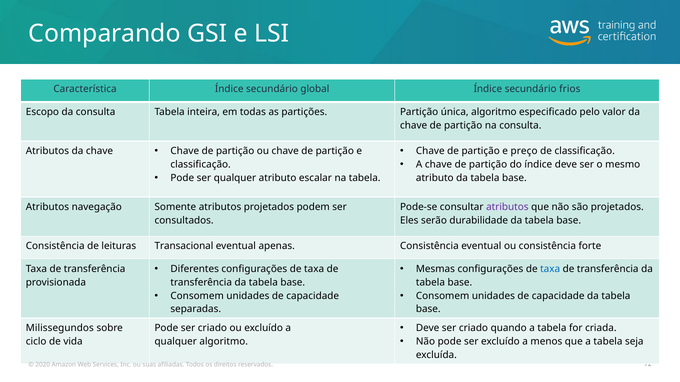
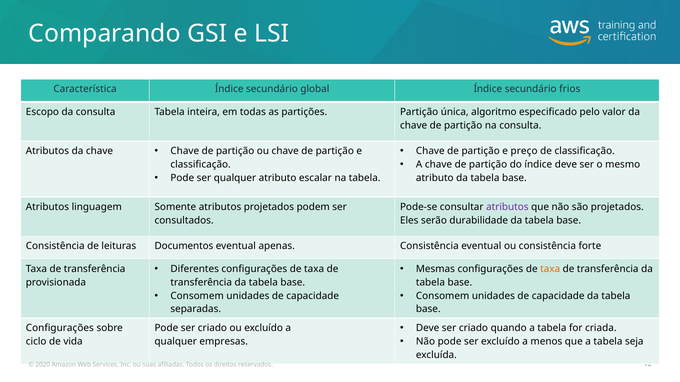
navegação: navegação -> linguagem
Transacional: Transacional -> Documentos
taxa at (550, 269) colour: blue -> orange
Milissegundos at (60, 328): Milissegundos -> Configurações
qualquer algoritmo: algoritmo -> empresas
